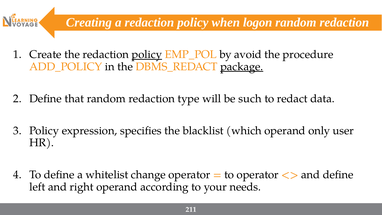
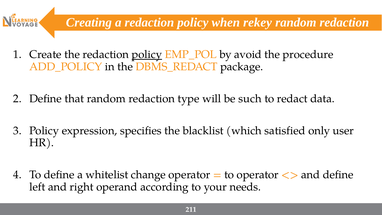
logon: logon -> rekey
package underline: present -> none
which operand: operand -> satisfied
